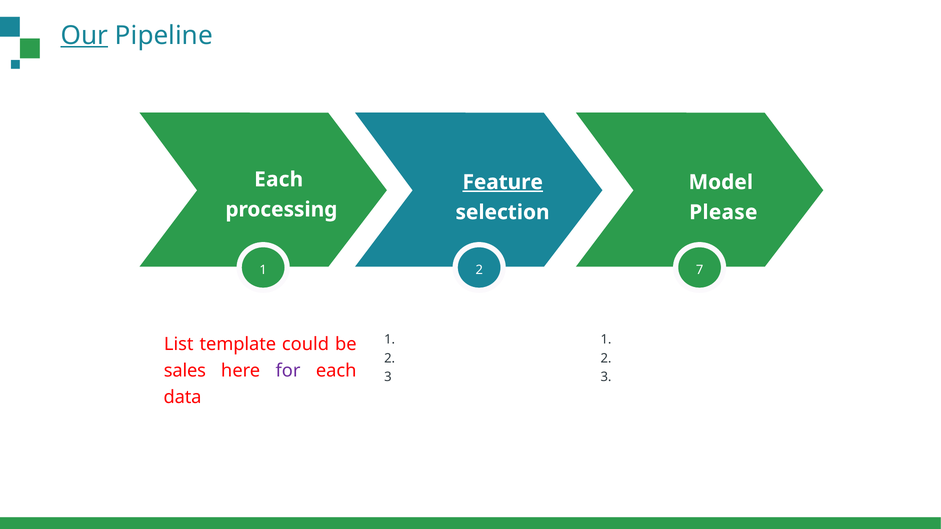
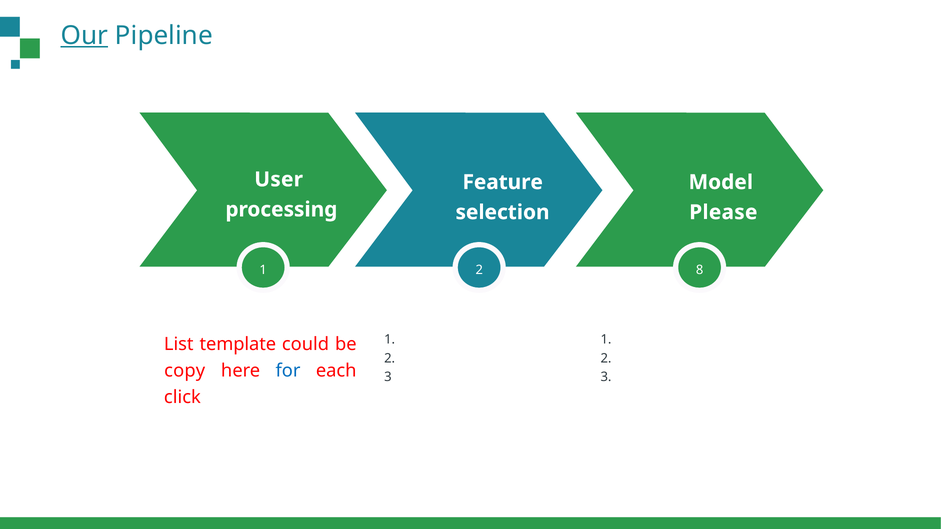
Each at (279, 180): Each -> User
Feature underline: present -> none
7: 7 -> 8
sales: sales -> copy
for colour: purple -> blue
data: data -> click
